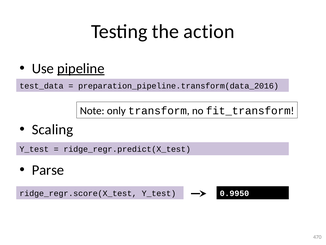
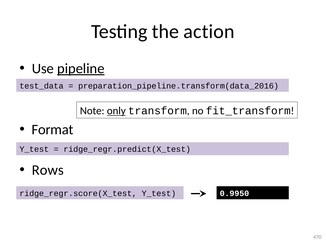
only underline: none -> present
Scaling: Scaling -> Format
Parse: Parse -> Rows
